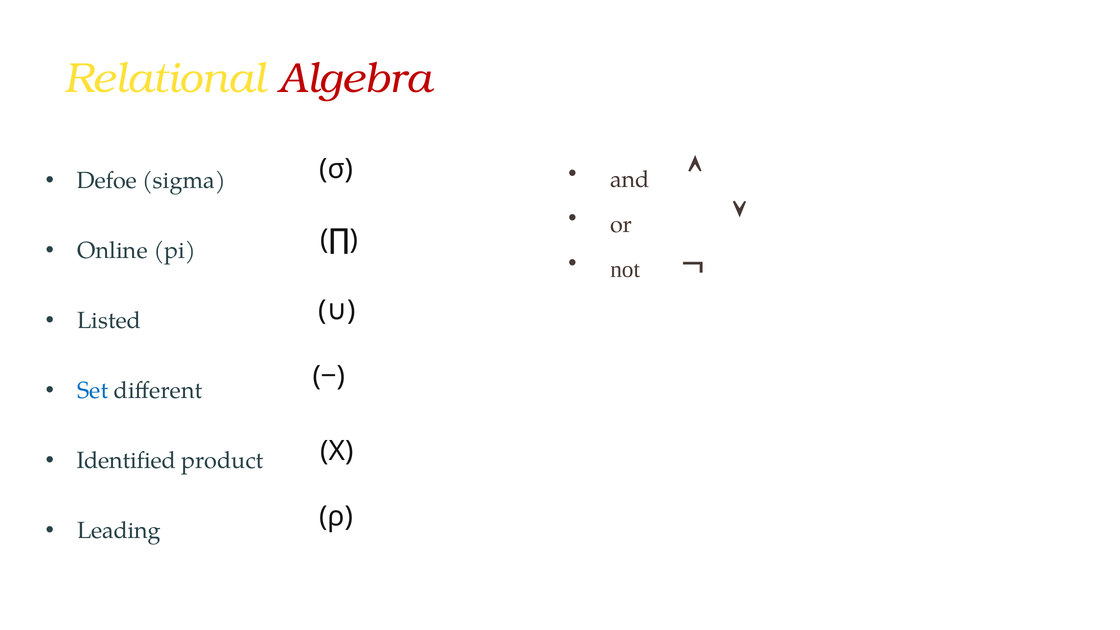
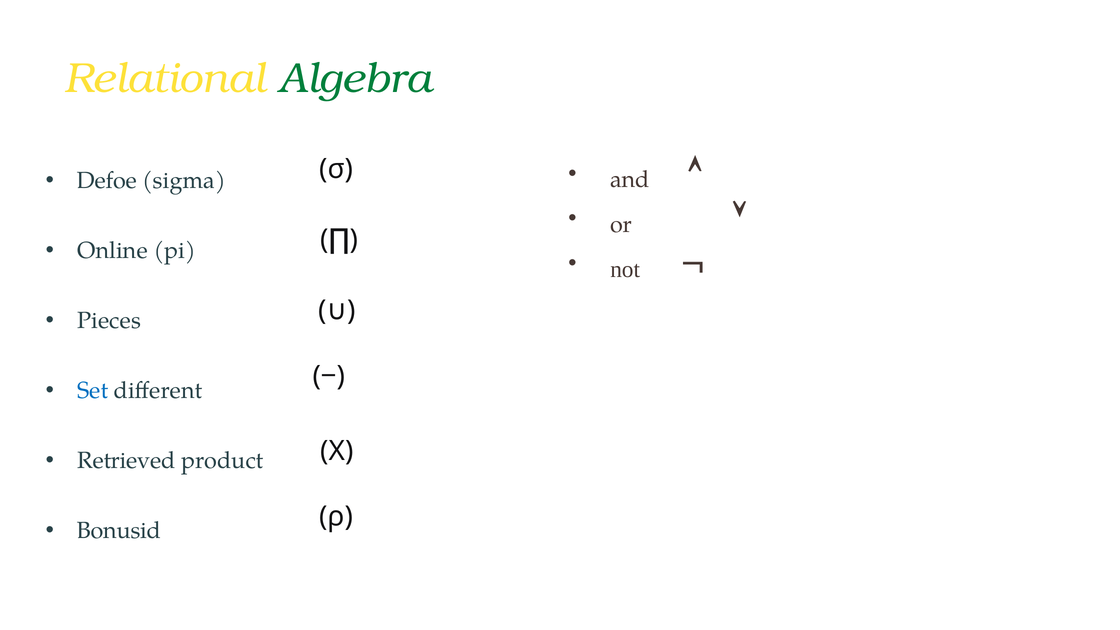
Algebra colour: red -> green
Listed: Listed -> Pieces
Identified: Identified -> Retrieved
Leading: Leading -> Bonusid
